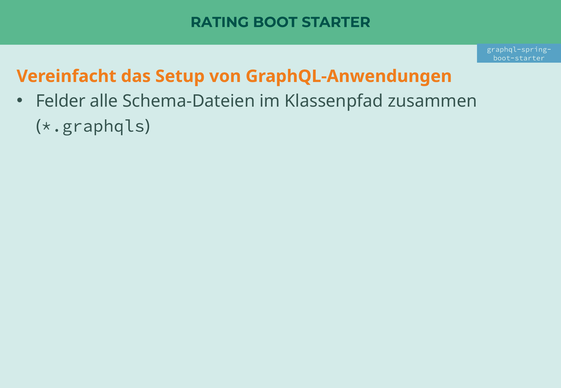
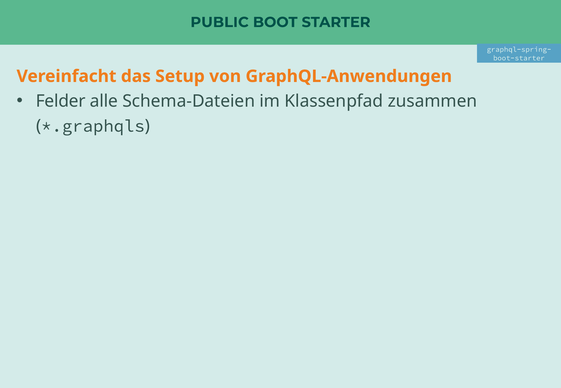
RATING: RATING -> PUBLIC
